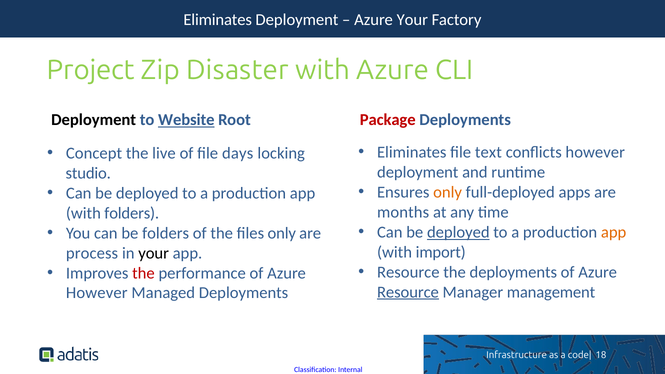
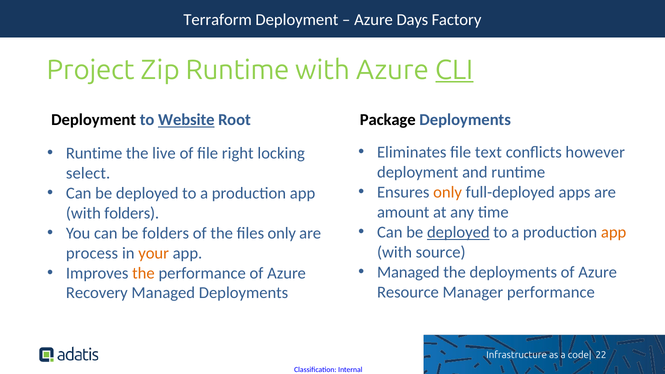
Eliminates at (218, 20): Eliminates -> Terraform
Azure Your: Your -> Days
Zip Disaster: Disaster -> Runtime
CLI underline: none -> present
Package colour: red -> black
Concept at (94, 153): Concept -> Runtime
days: days -> right
studio: studio -> select
months: months -> amount
import: import -> source
your at (154, 253) colour: black -> orange
Resource at (408, 272): Resource -> Managed
the at (143, 273) colour: red -> orange
Resource at (408, 292) underline: present -> none
Manager management: management -> performance
However at (97, 293): However -> Recovery
18: 18 -> 22
